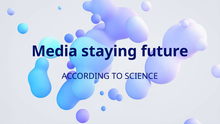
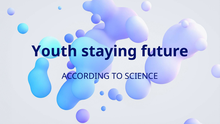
Media: Media -> Youth
